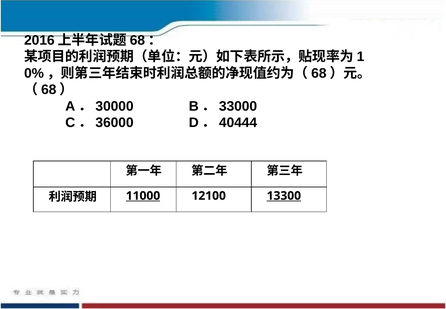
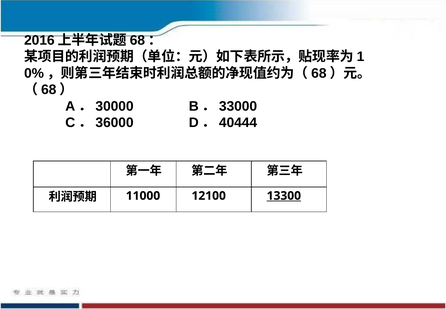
11000 underline: present -> none
